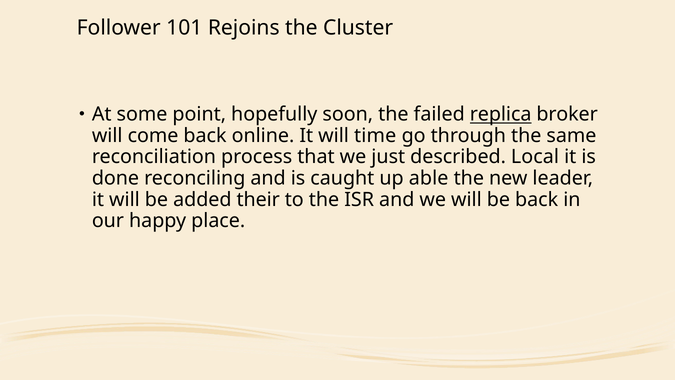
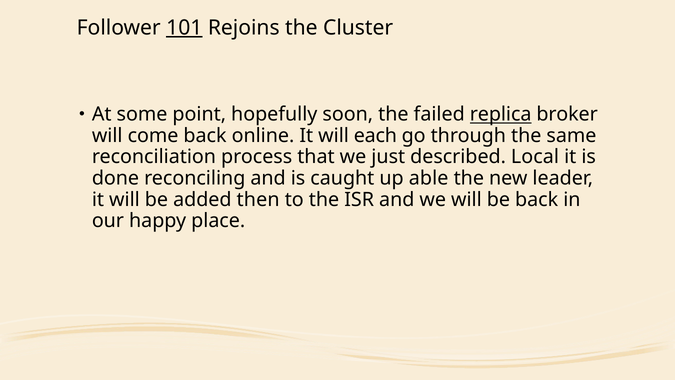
101 underline: none -> present
time: time -> each
their: their -> then
